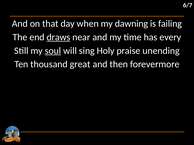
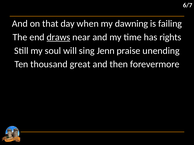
every: every -> rights
soul underline: present -> none
Holy: Holy -> Jenn
